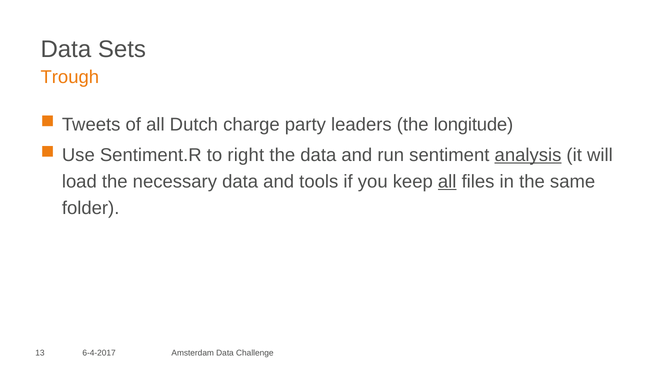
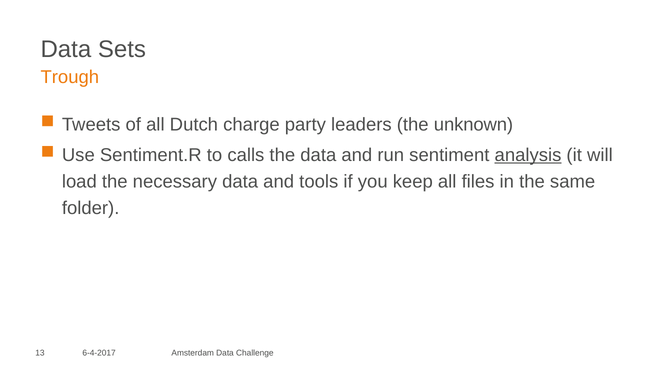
longitude: longitude -> unknown
right: right -> calls
all at (447, 182) underline: present -> none
